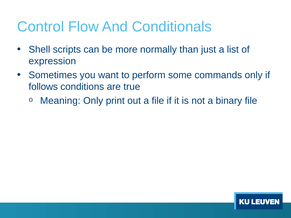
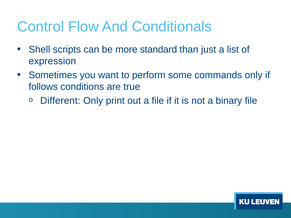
normally: normally -> standard
Meaning: Meaning -> Different
